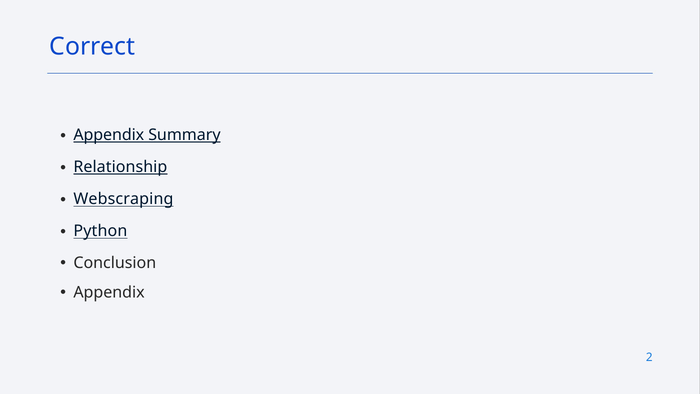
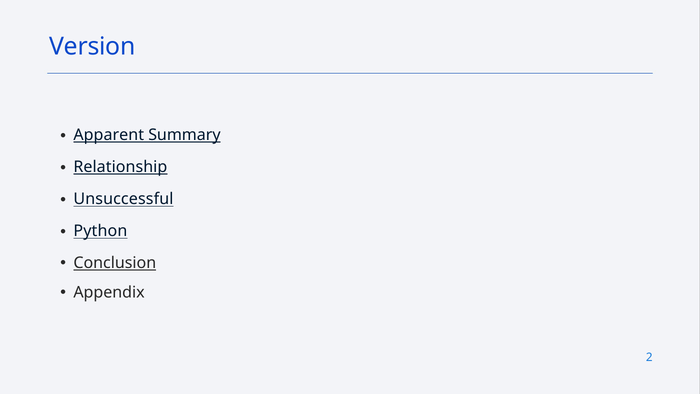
Correct: Correct -> Version
Appendix at (109, 135): Appendix -> Apparent
Webscraping: Webscraping -> Unsuccessful
Conclusion underline: none -> present
